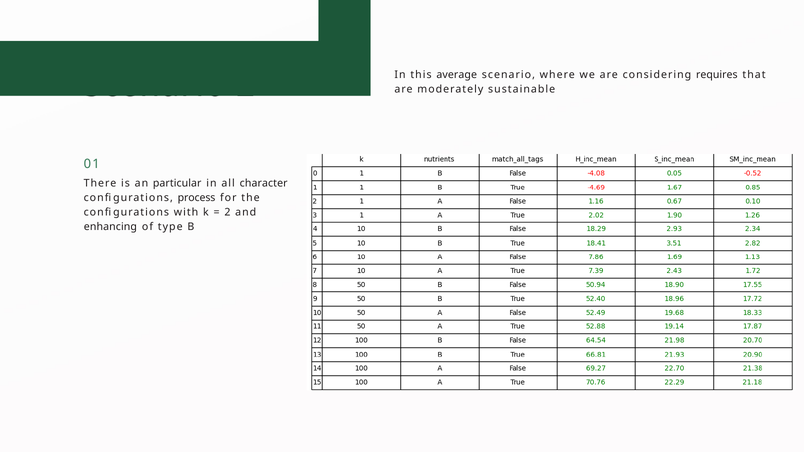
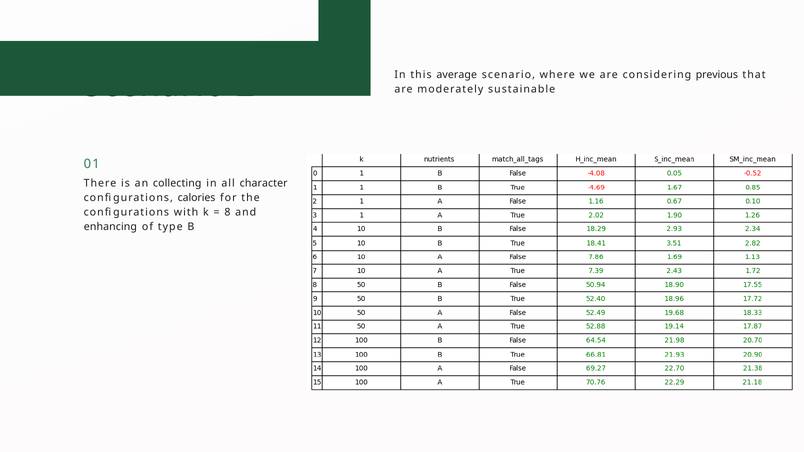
requires: requires -> previous
particular: particular -> collecting
process: process -> calories
2 at (227, 212): 2 -> 8
